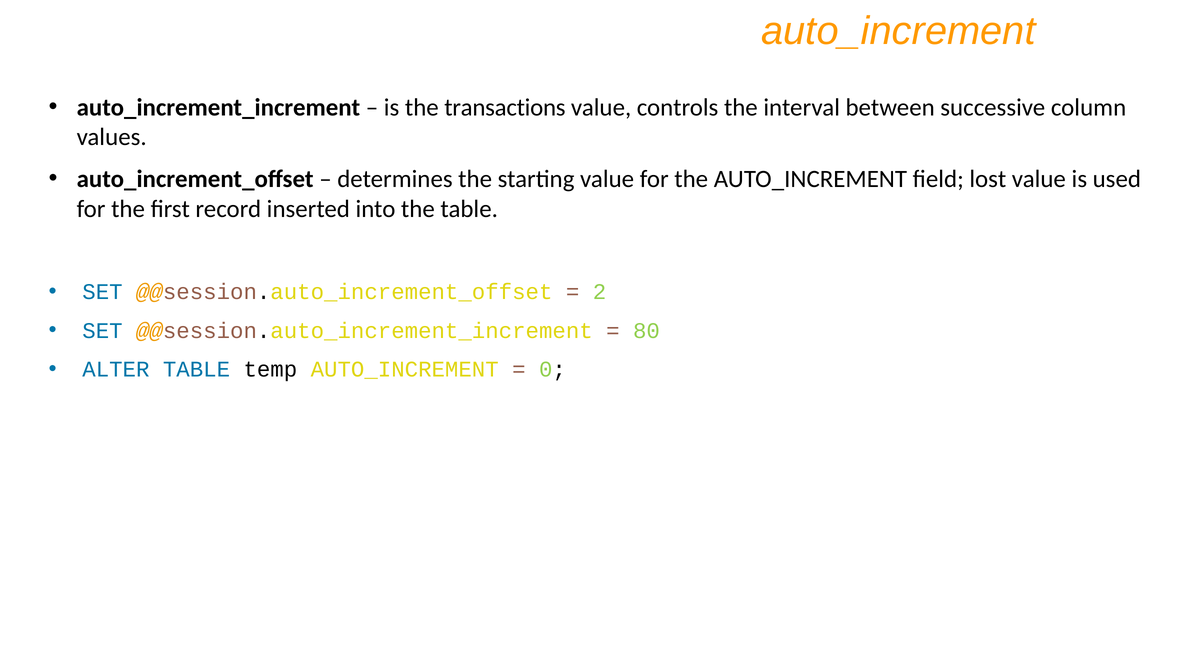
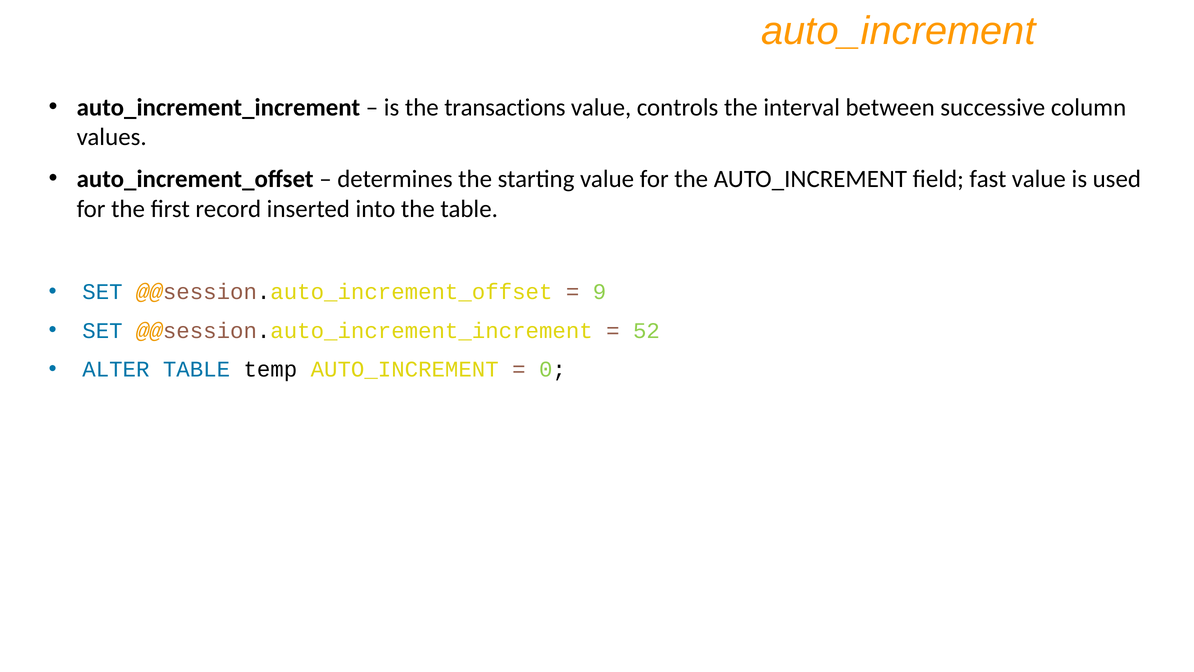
lost: lost -> fast
2: 2 -> 9
80: 80 -> 52
